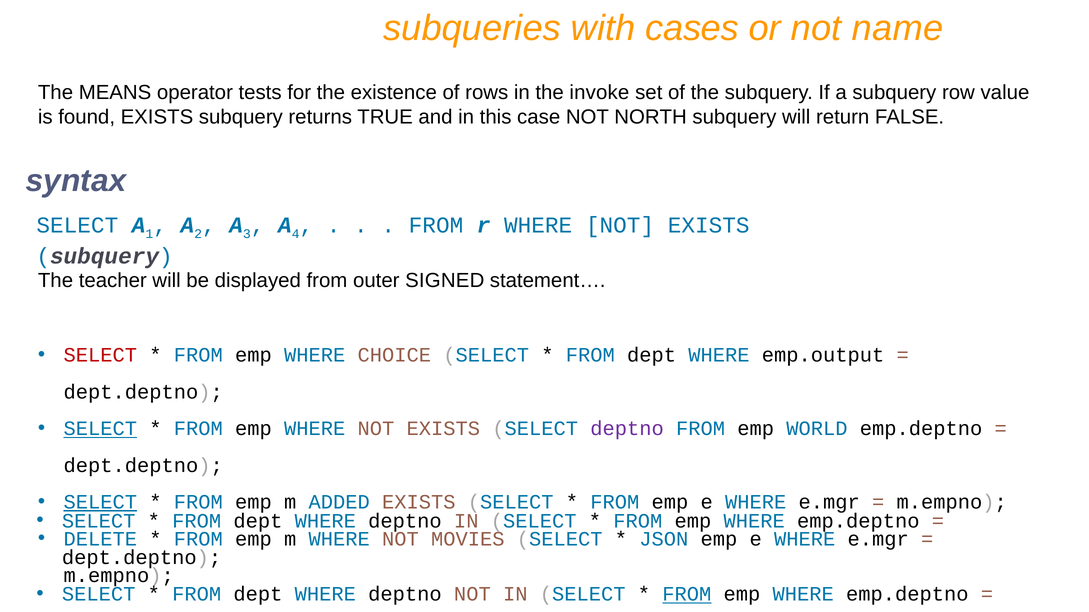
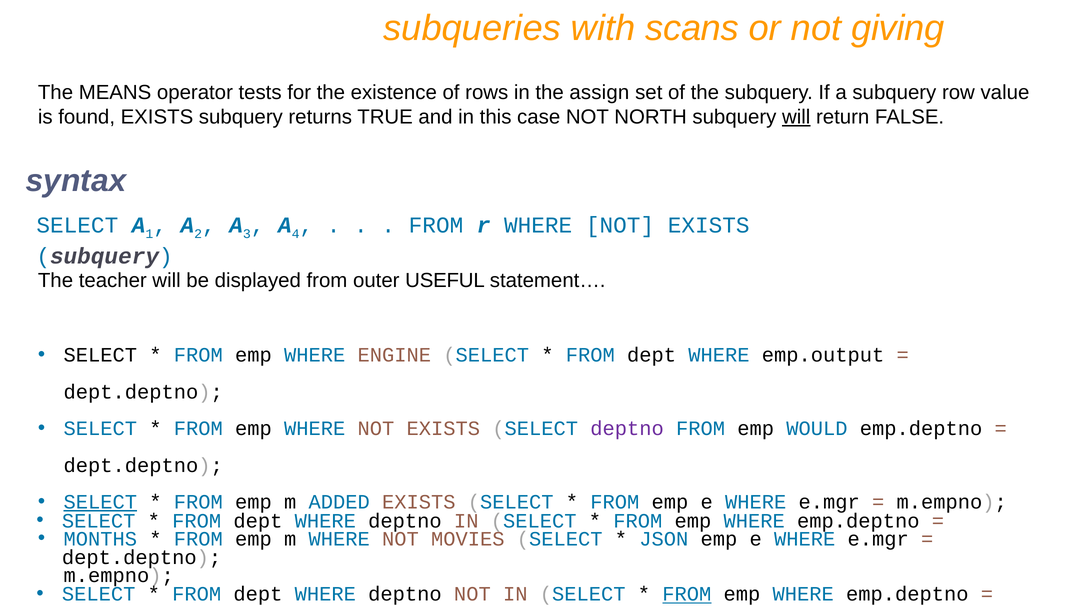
cases: cases -> scans
name: name -> giving
invoke: invoke -> assign
will at (796, 117) underline: none -> present
SIGNED: SIGNED -> USEFUL
SELECT at (100, 356) colour: red -> black
CHOICE: CHOICE -> ENGINE
SELECT at (100, 429) underline: present -> none
WORLD: WORLD -> WOULD
DELETE: DELETE -> MONTHS
